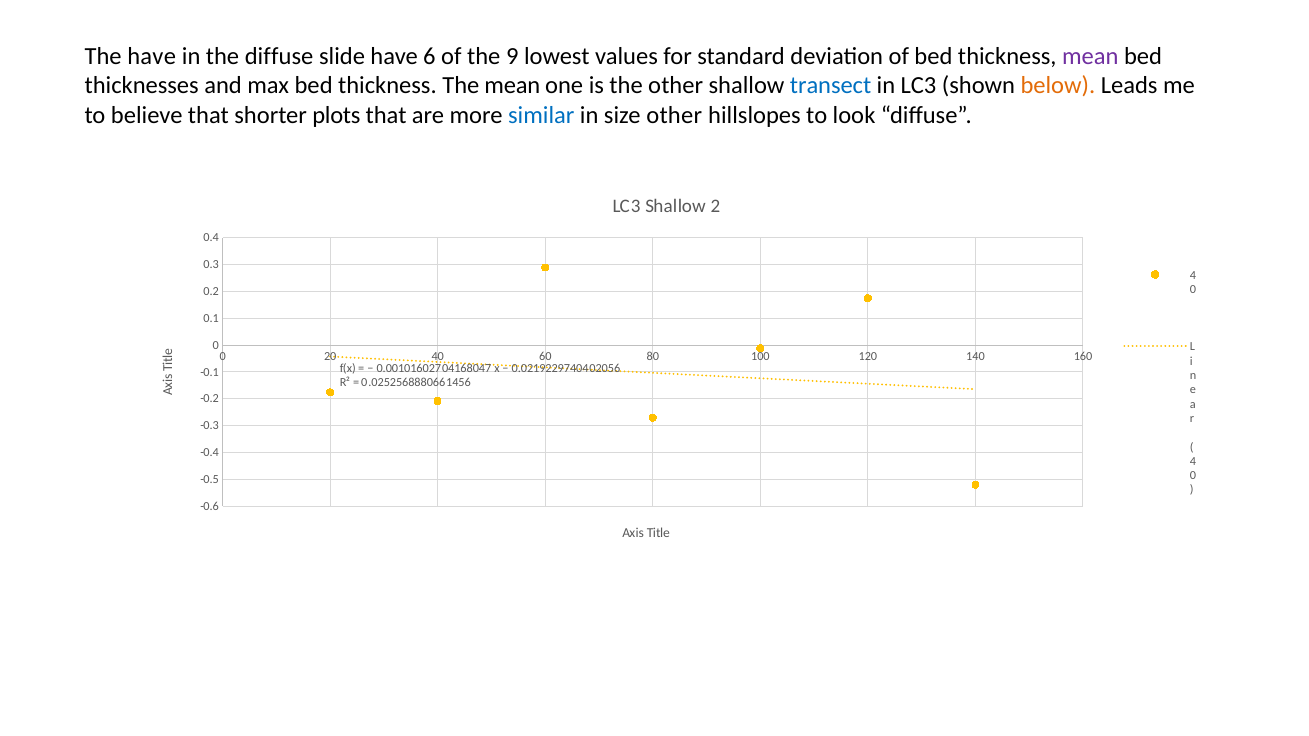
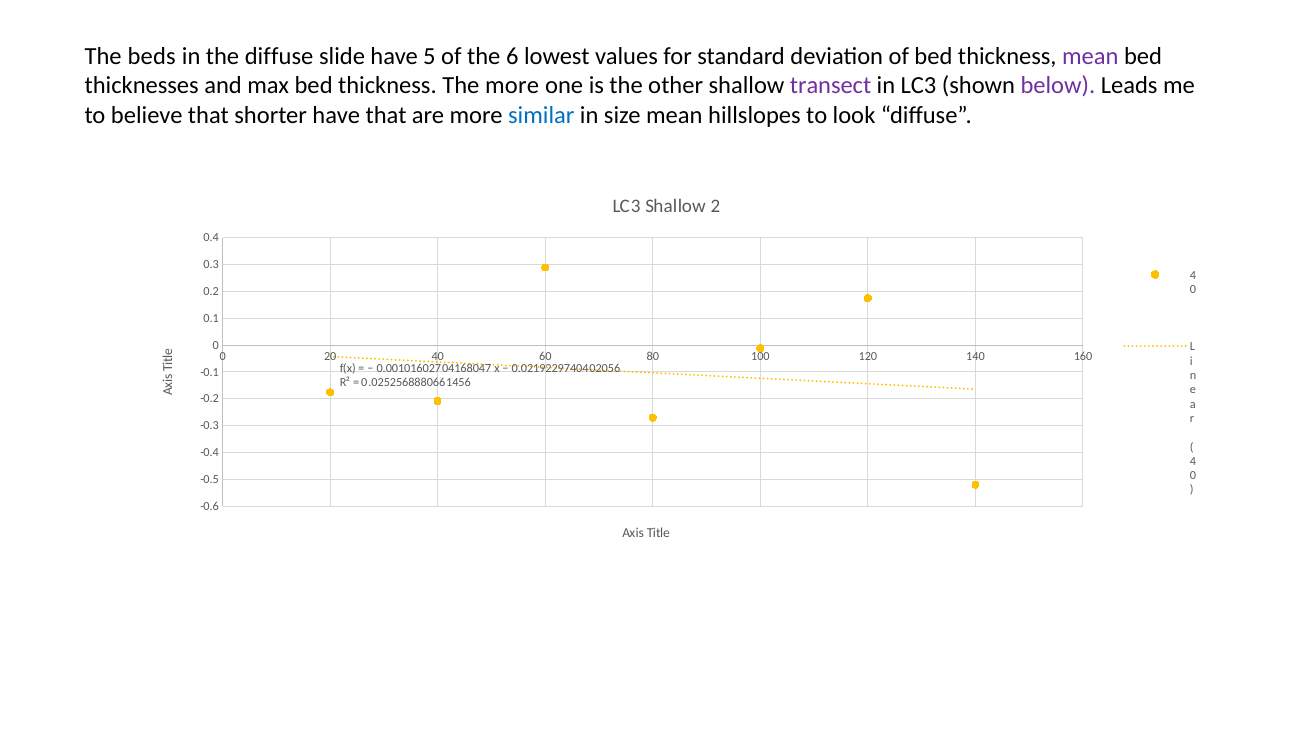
The have: have -> beds
6: 6 -> 5
9: 9 -> 6
The mean: mean -> more
transect colour: blue -> purple
below colour: orange -> purple
shorter plots: plots -> have
size other: other -> mean
